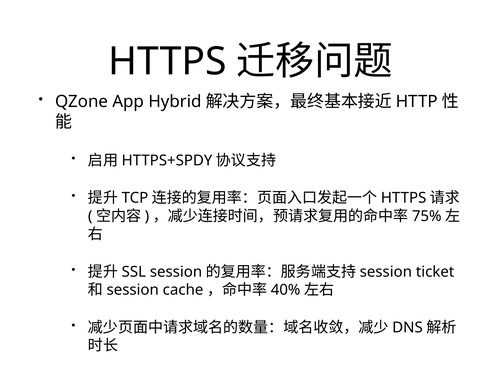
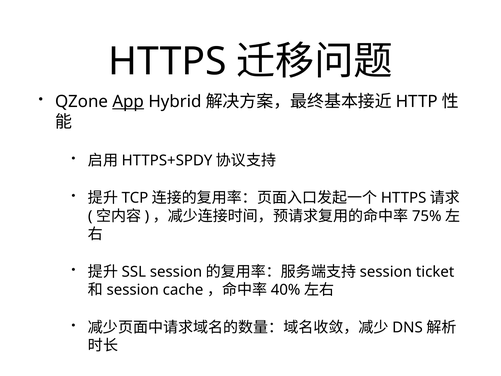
App underline: none -> present
